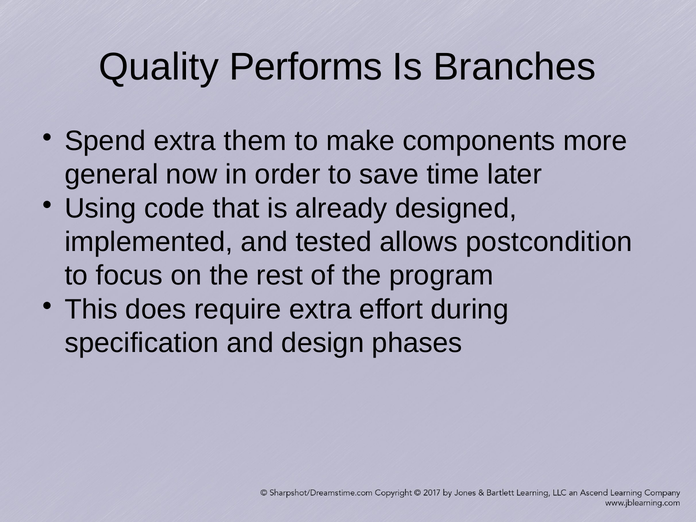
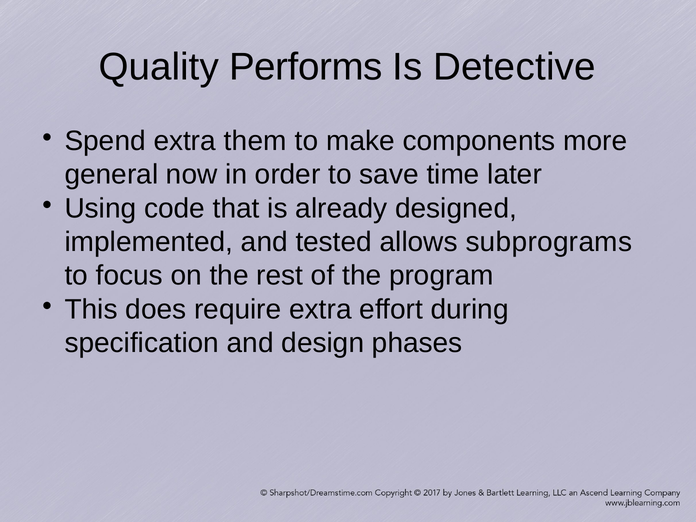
Branches: Branches -> Detective
postcondition: postcondition -> subprograms
